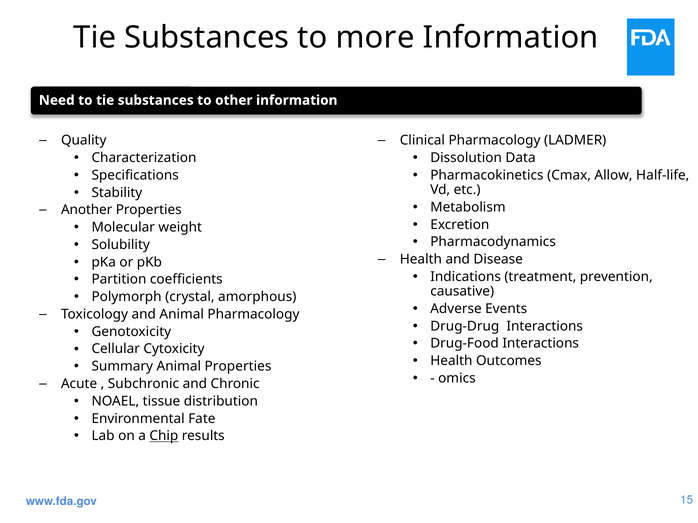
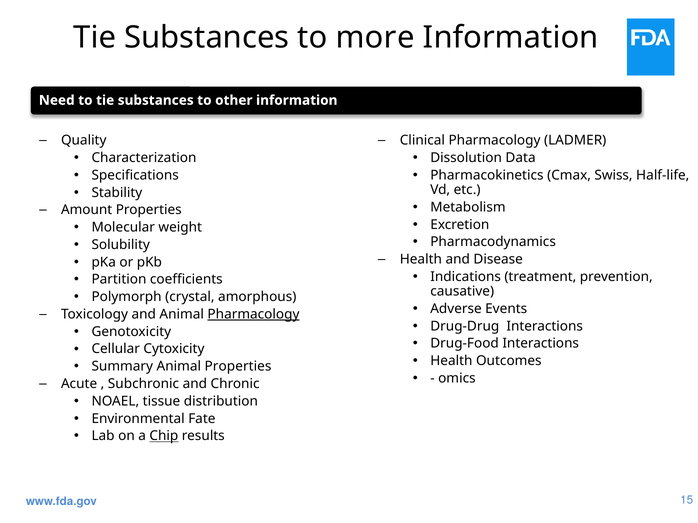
Allow: Allow -> Swiss
Another: Another -> Amount
Pharmacology at (254, 315) underline: none -> present
